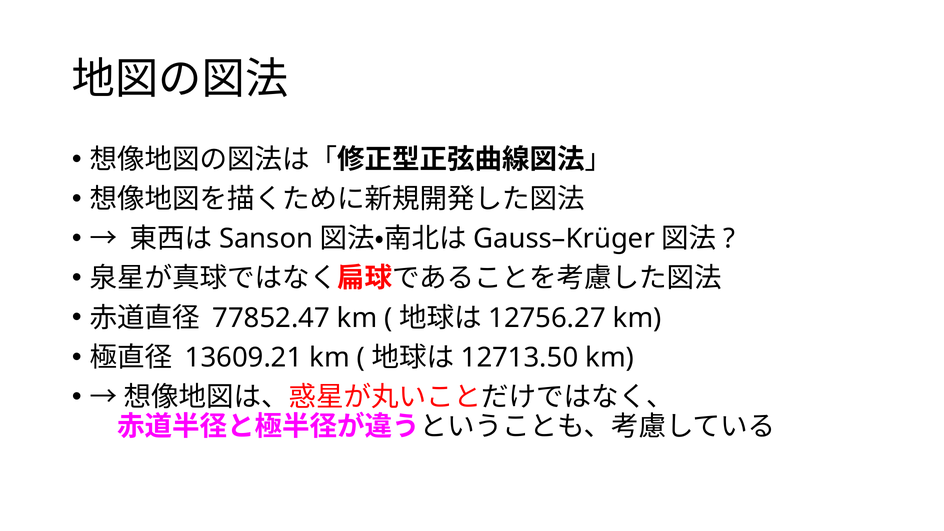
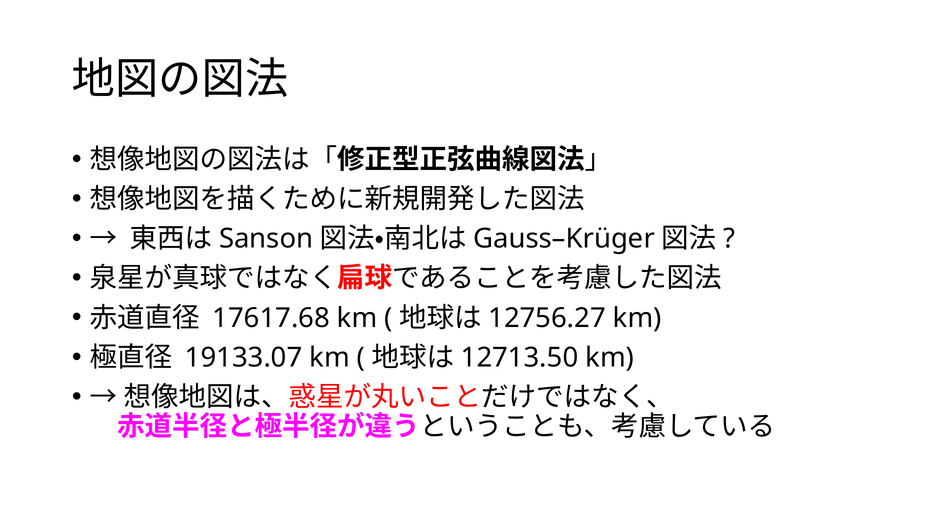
77852.47: 77852.47 -> 17617.68
13609.21: 13609.21 -> 19133.07
